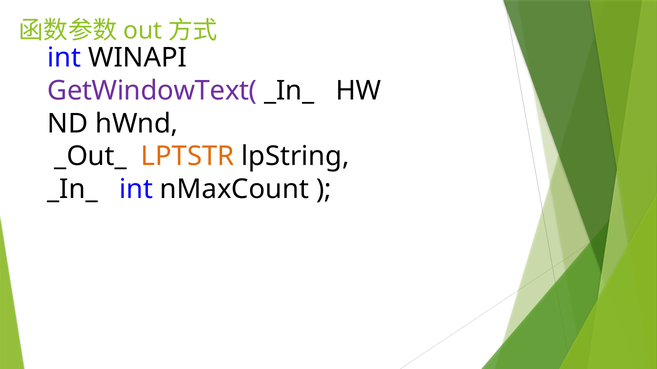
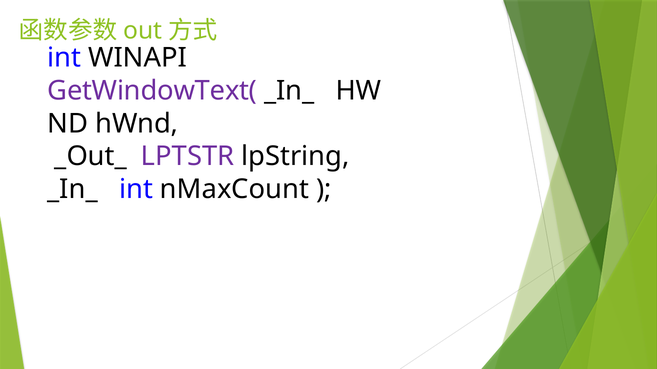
LPTSTR colour: orange -> purple
